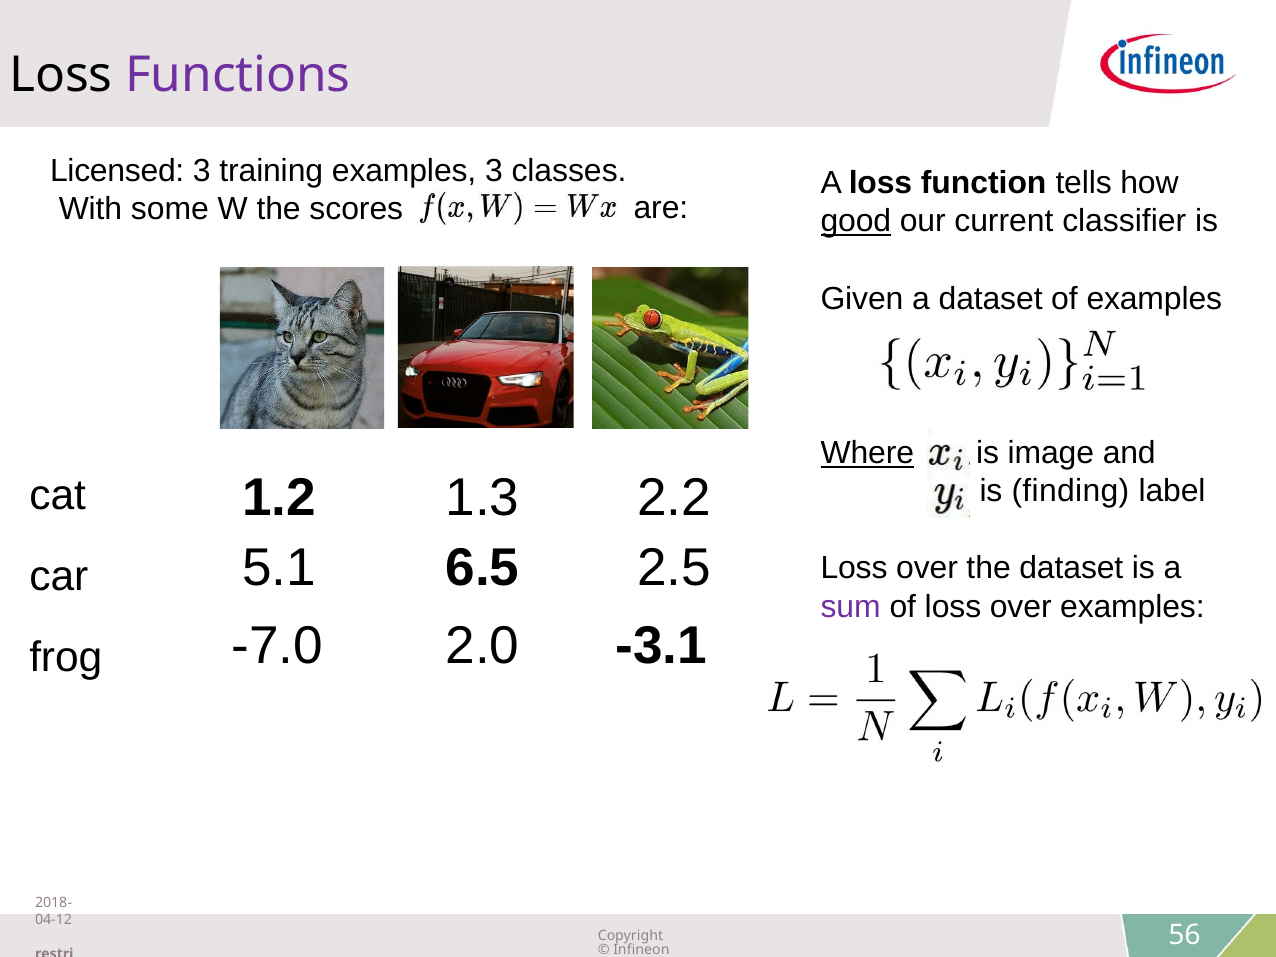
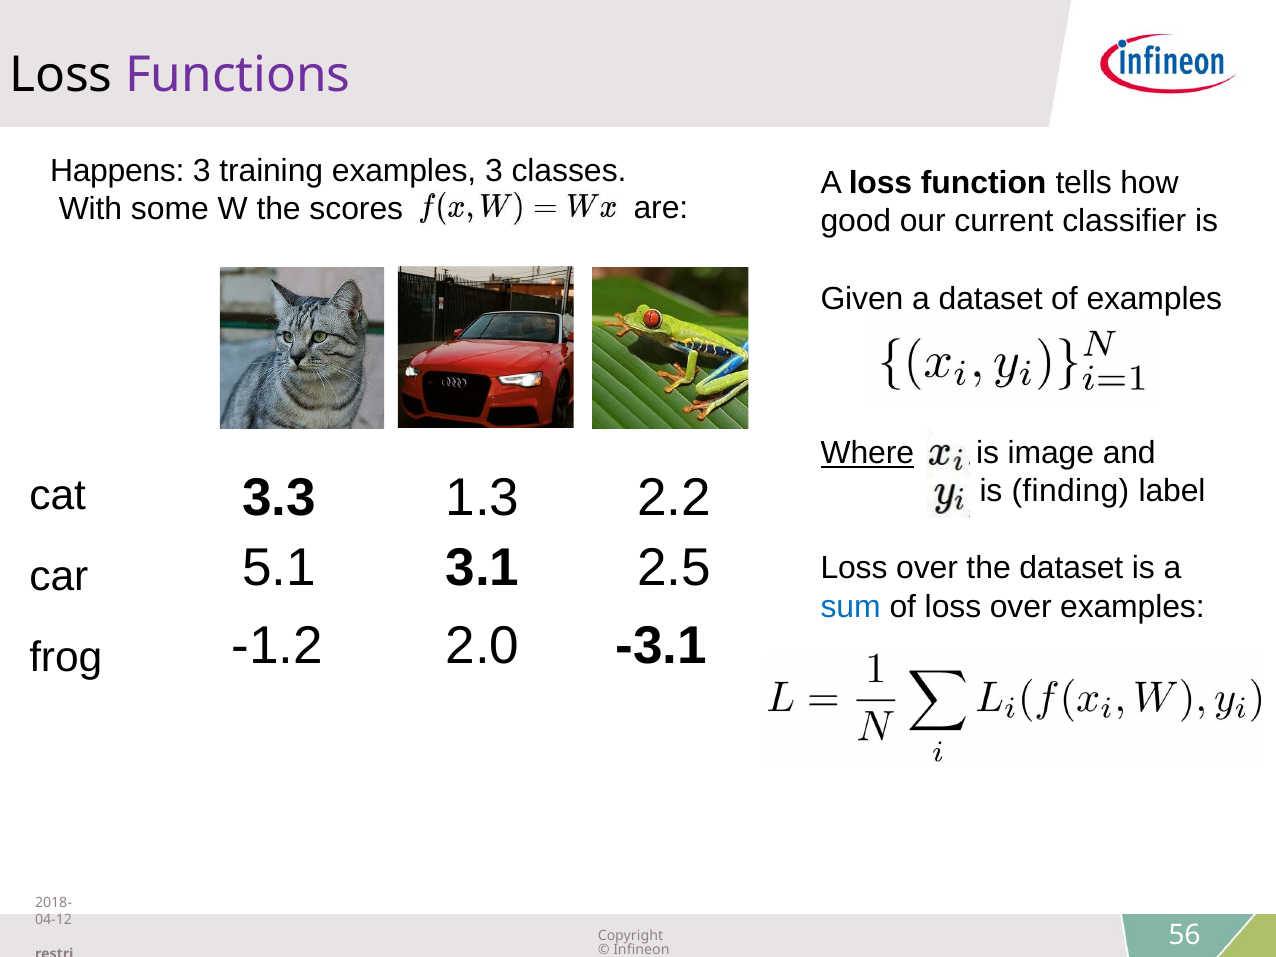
Licensed: Licensed -> Happens
good underline: present -> none
1.2: 1.2 -> 3.3
6.5: 6.5 -> 3.1
sum colour: purple -> blue
-7.0: -7.0 -> -1.2
